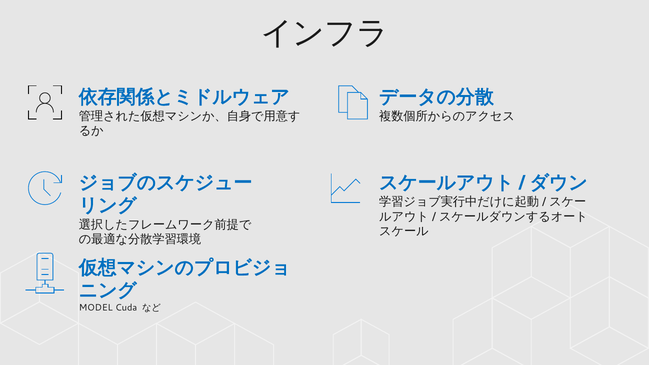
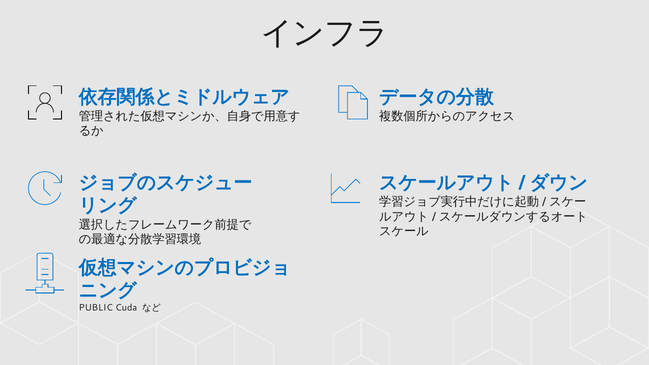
MODEL: MODEL -> PUBLIC
